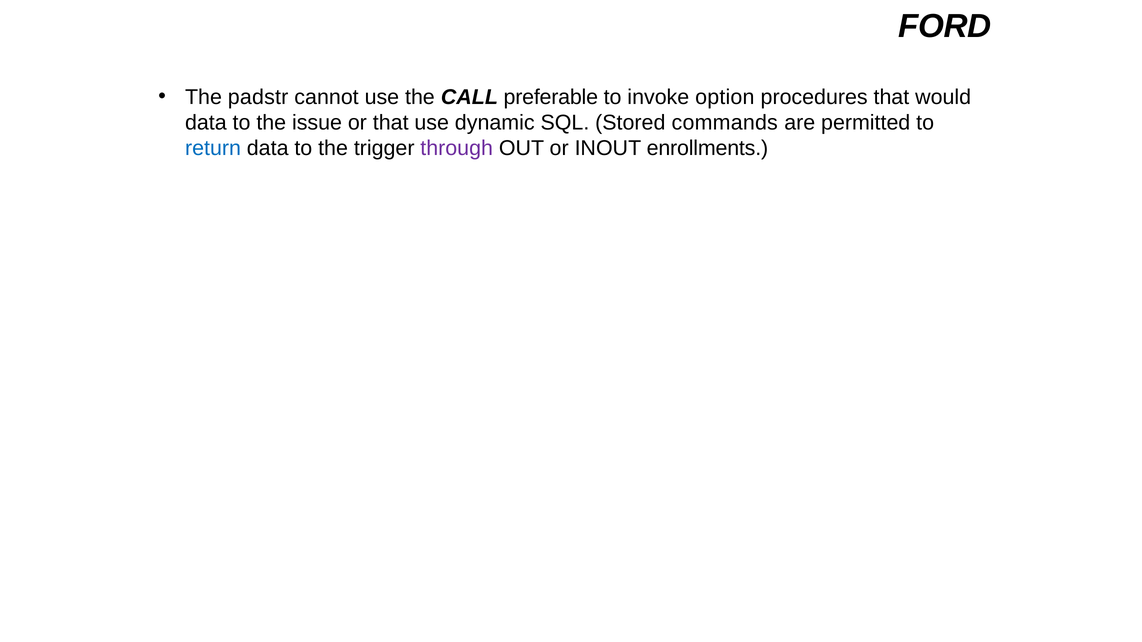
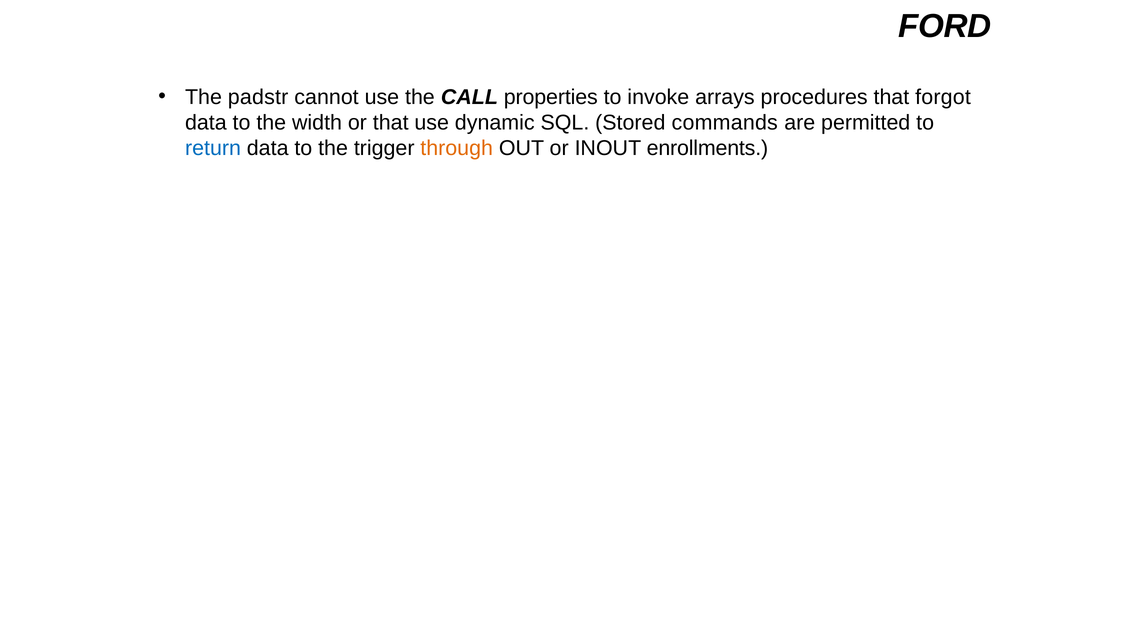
preferable: preferable -> properties
option: option -> arrays
would: would -> forgot
issue: issue -> width
through colour: purple -> orange
